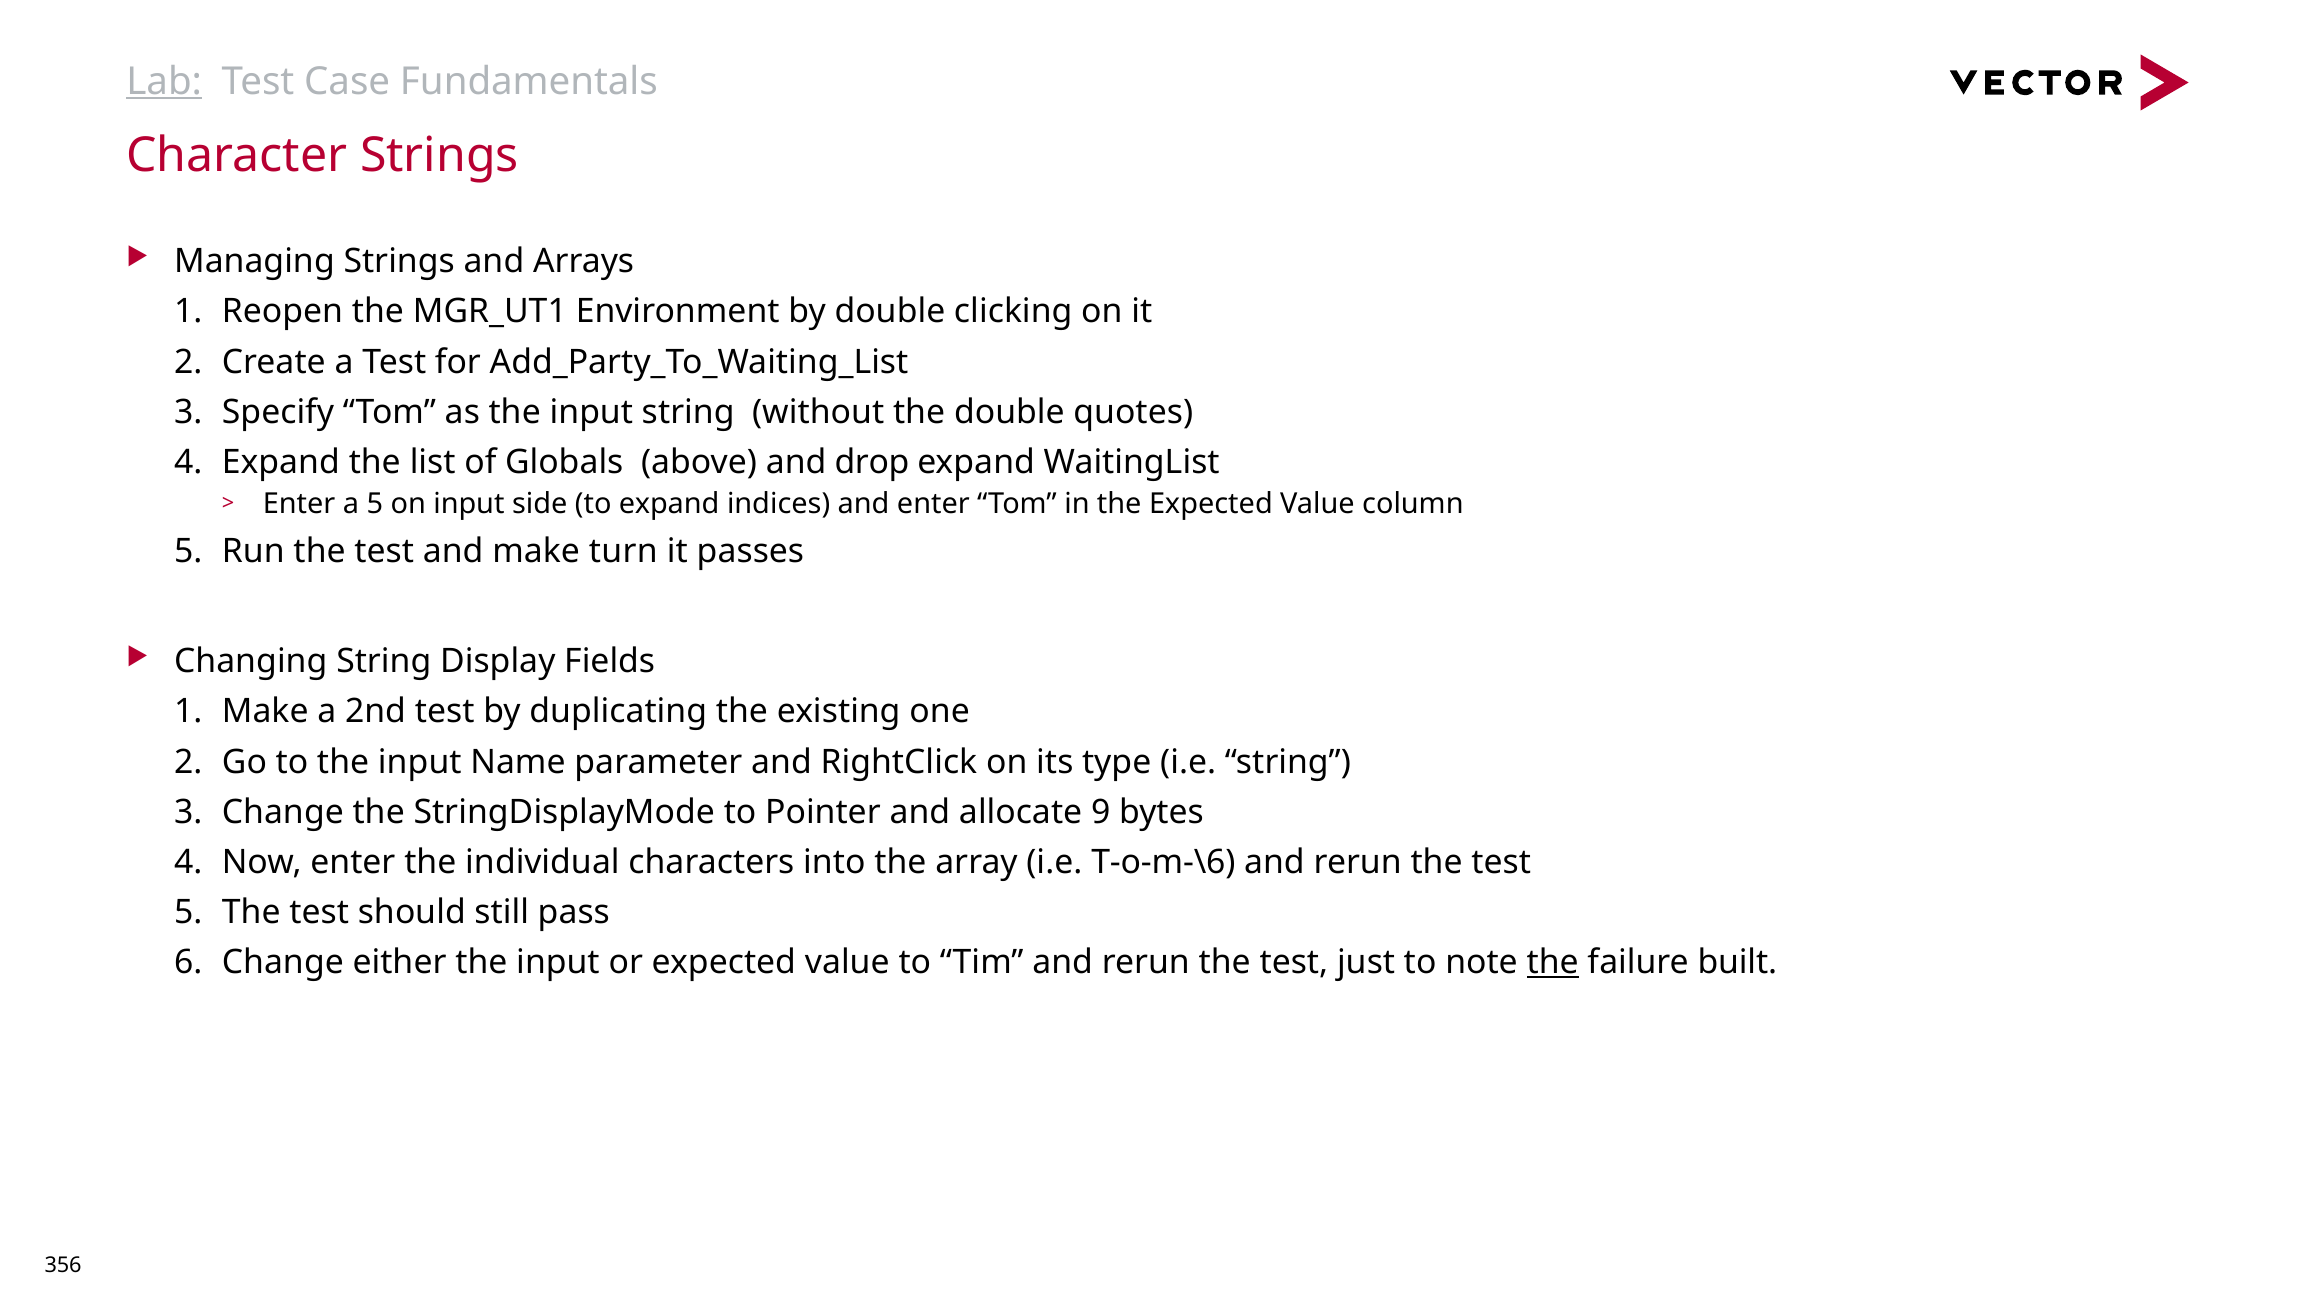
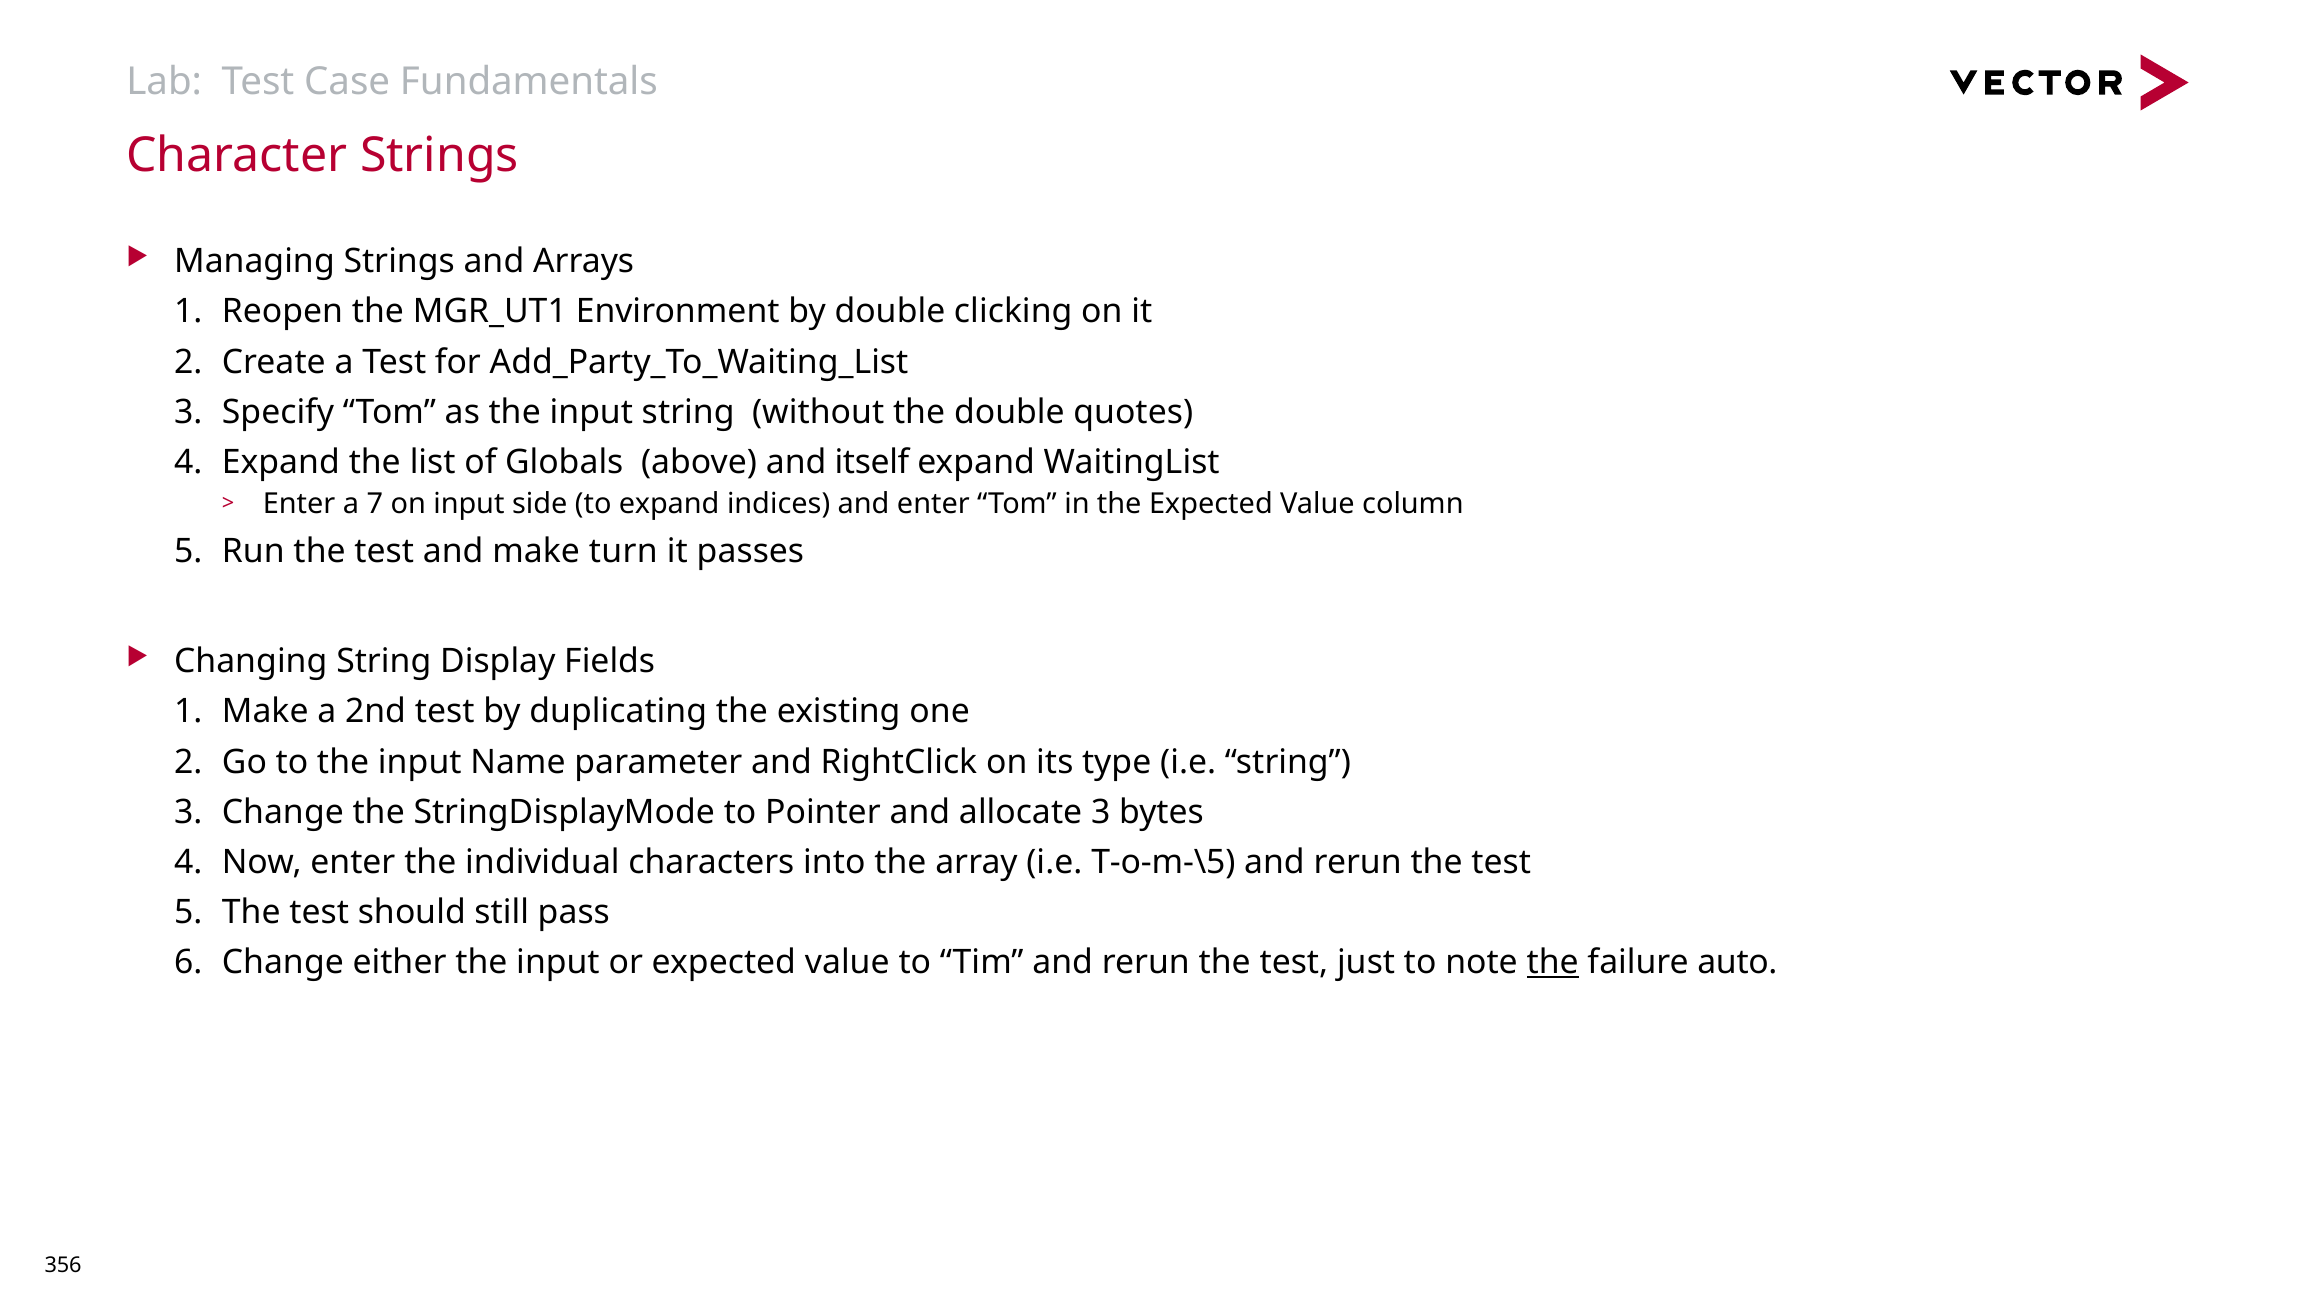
Lab underline: present -> none
drop: drop -> itself
a 5: 5 -> 7
allocate 9: 9 -> 3
T-o-m-\6: T-o-m-\6 -> T-o-m-\5
built: built -> auto
